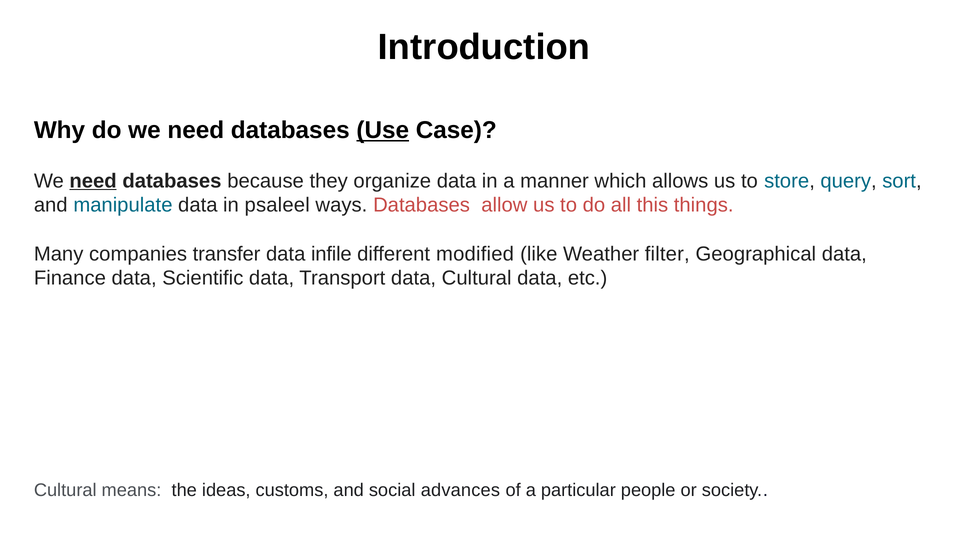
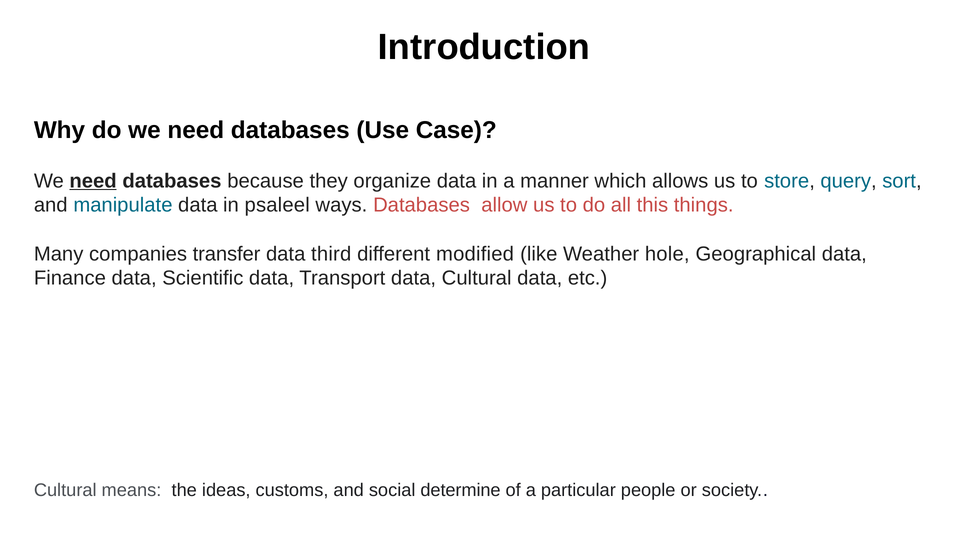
Use underline: present -> none
infile: infile -> third
filter: filter -> hole
advances: advances -> determine
